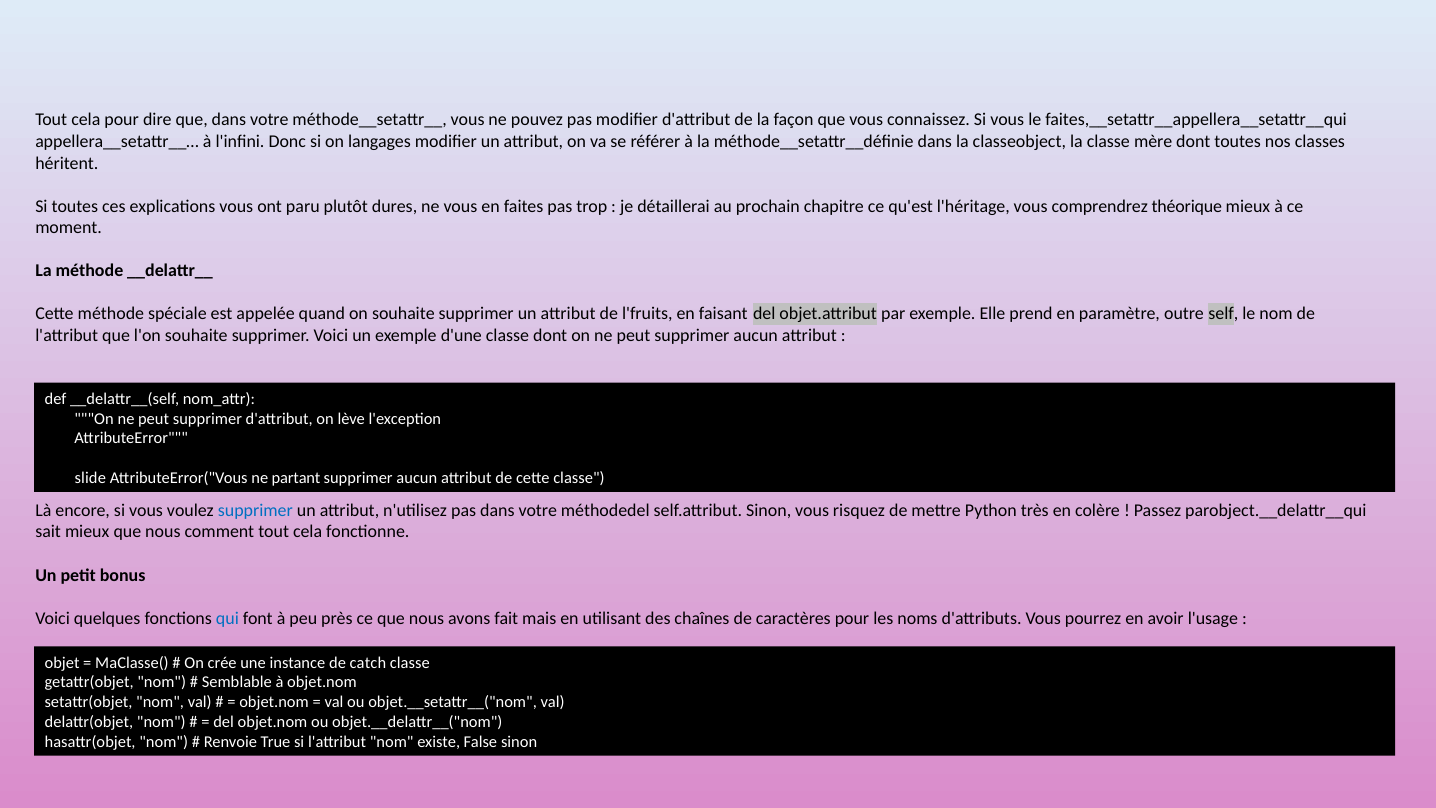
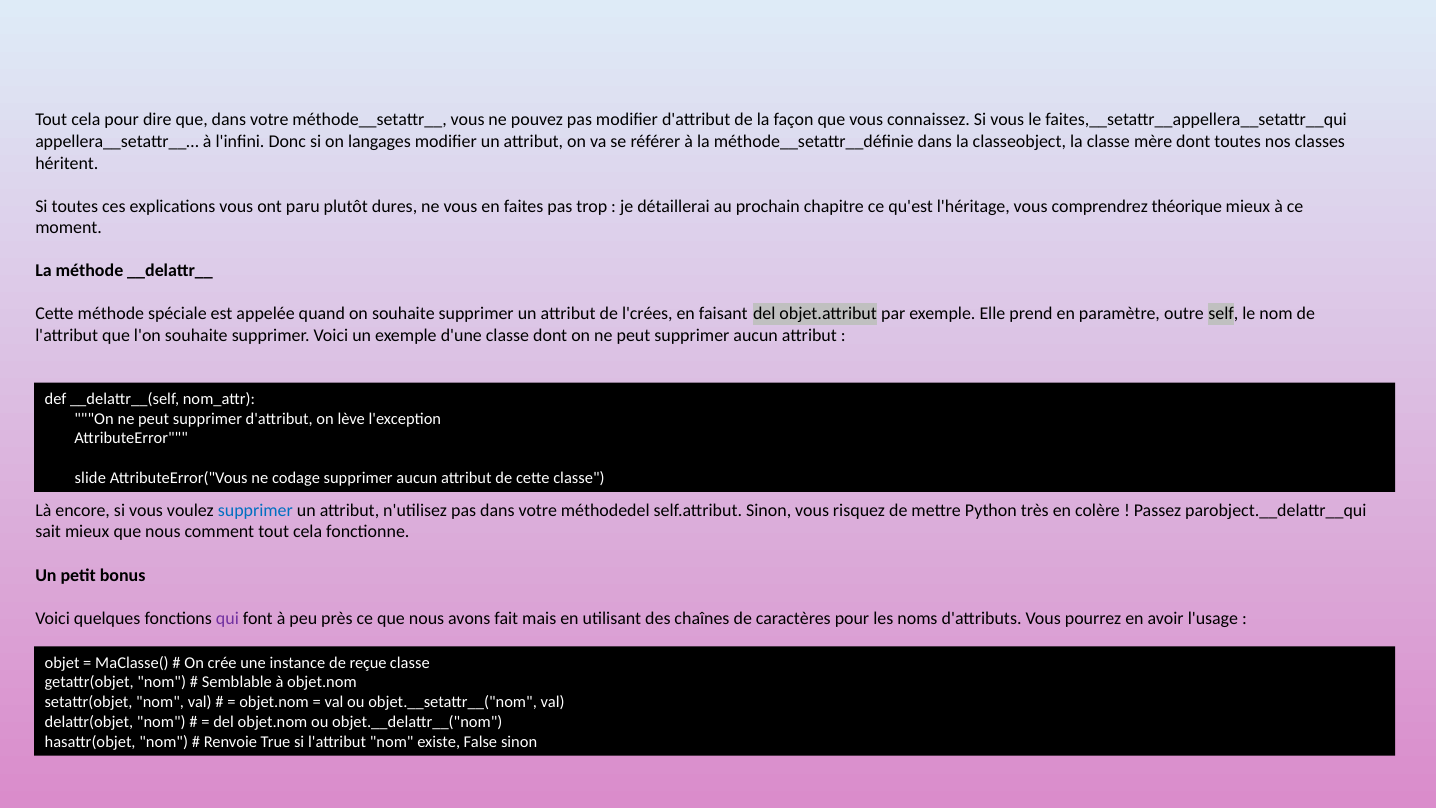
l'fruits: l'fruits -> l'crées
partant: partant -> codage
qui colour: blue -> purple
catch: catch -> reçue
